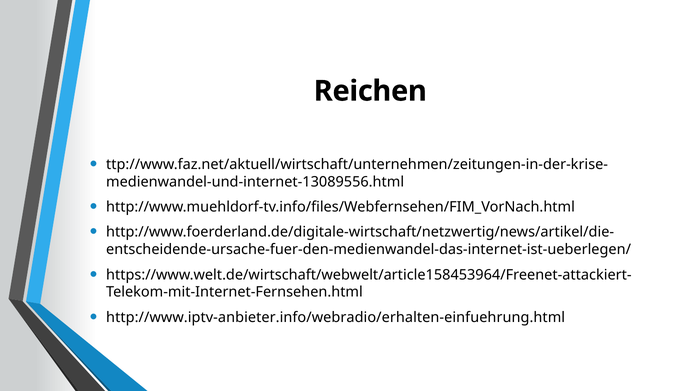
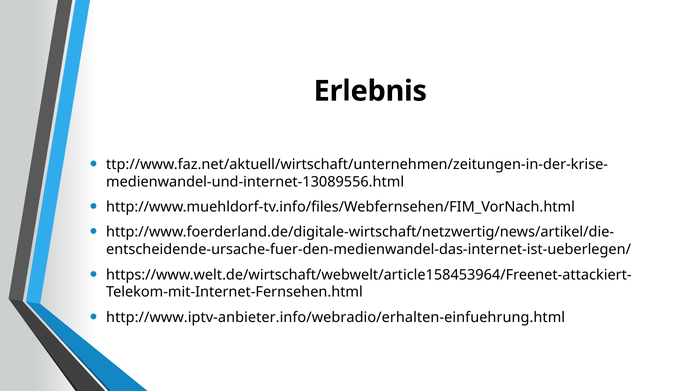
Reichen: Reichen -> Erlebnis
